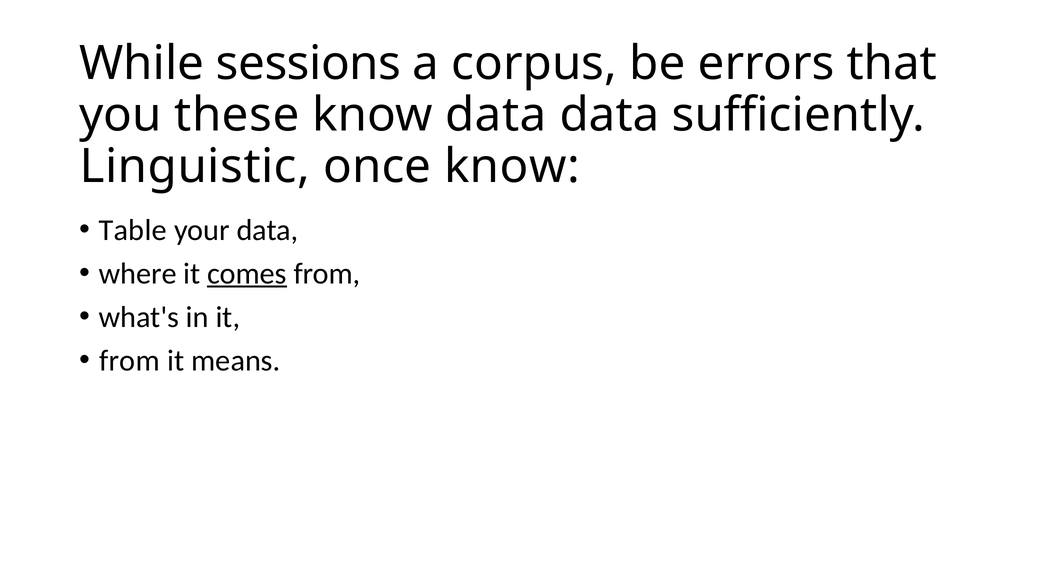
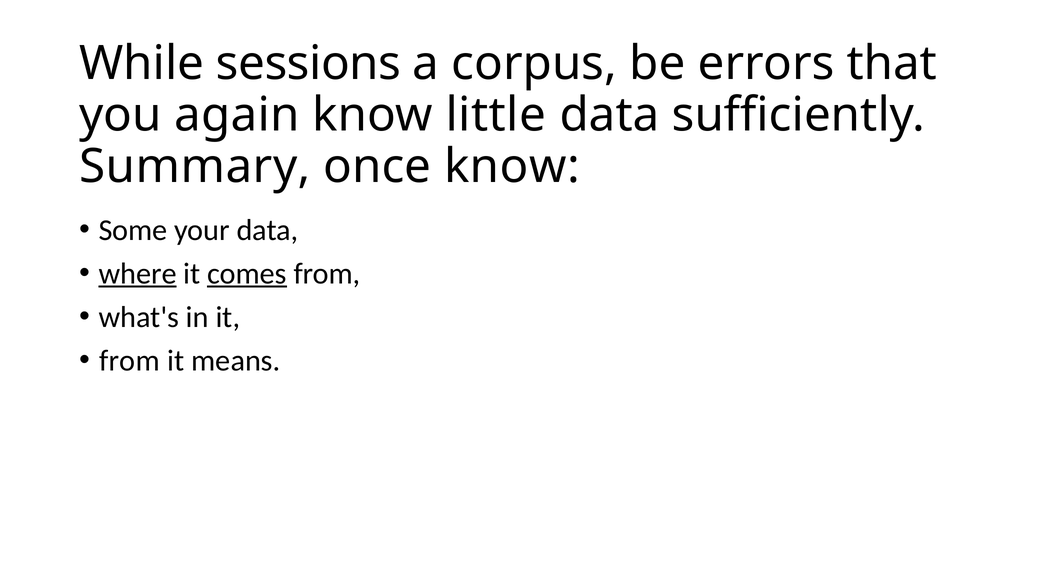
these: these -> again
know data: data -> little
Linguistic: Linguistic -> Summary
Table: Table -> Some
where underline: none -> present
